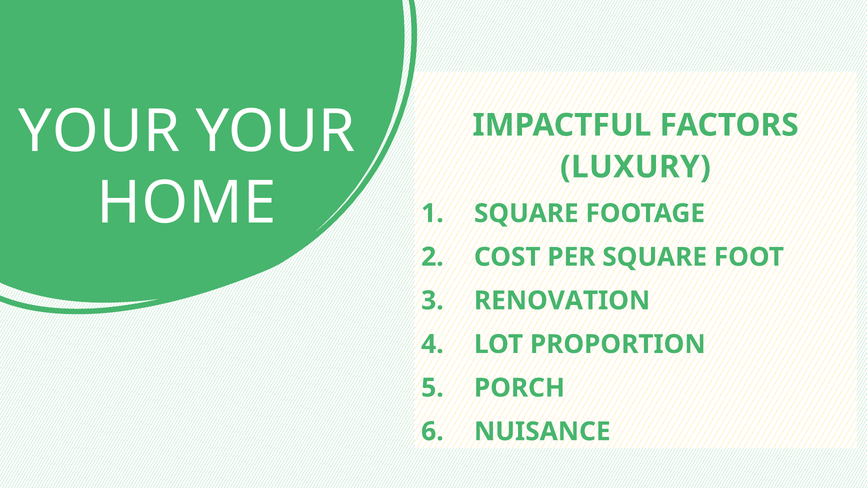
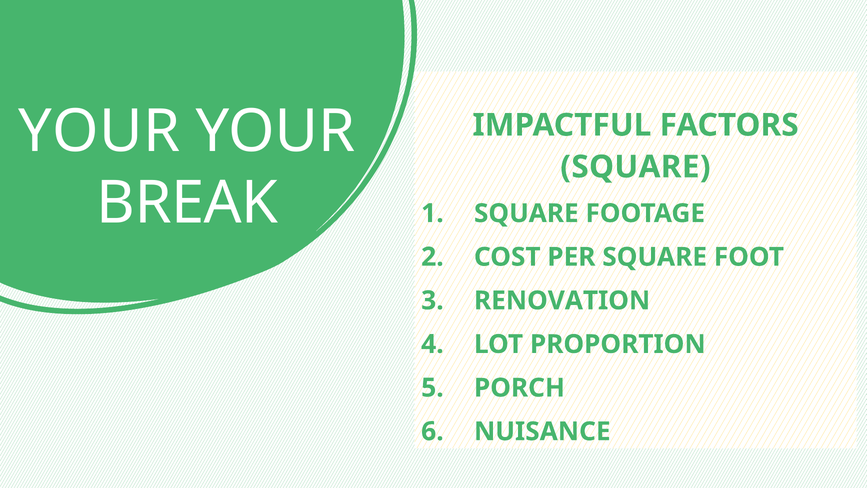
LUXURY at (635, 167): LUXURY -> SQUARE
HOME: HOME -> BREAK
